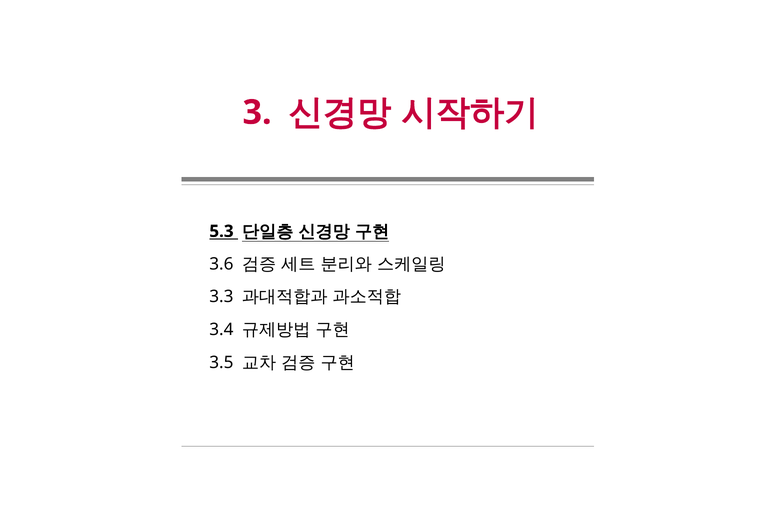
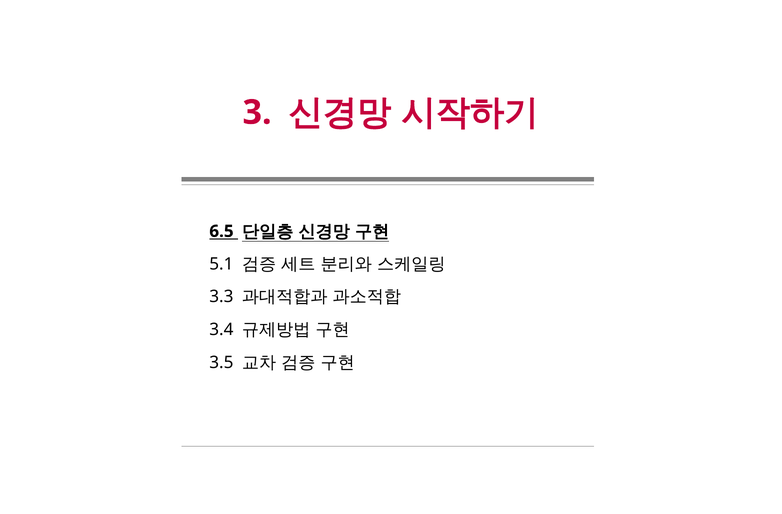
5.3: 5.3 -> 6.5
3.6: 3.6 -> 5.1
